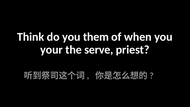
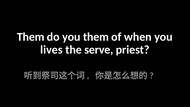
Think at (31, 37): Think -> Them
your: your -> lives
